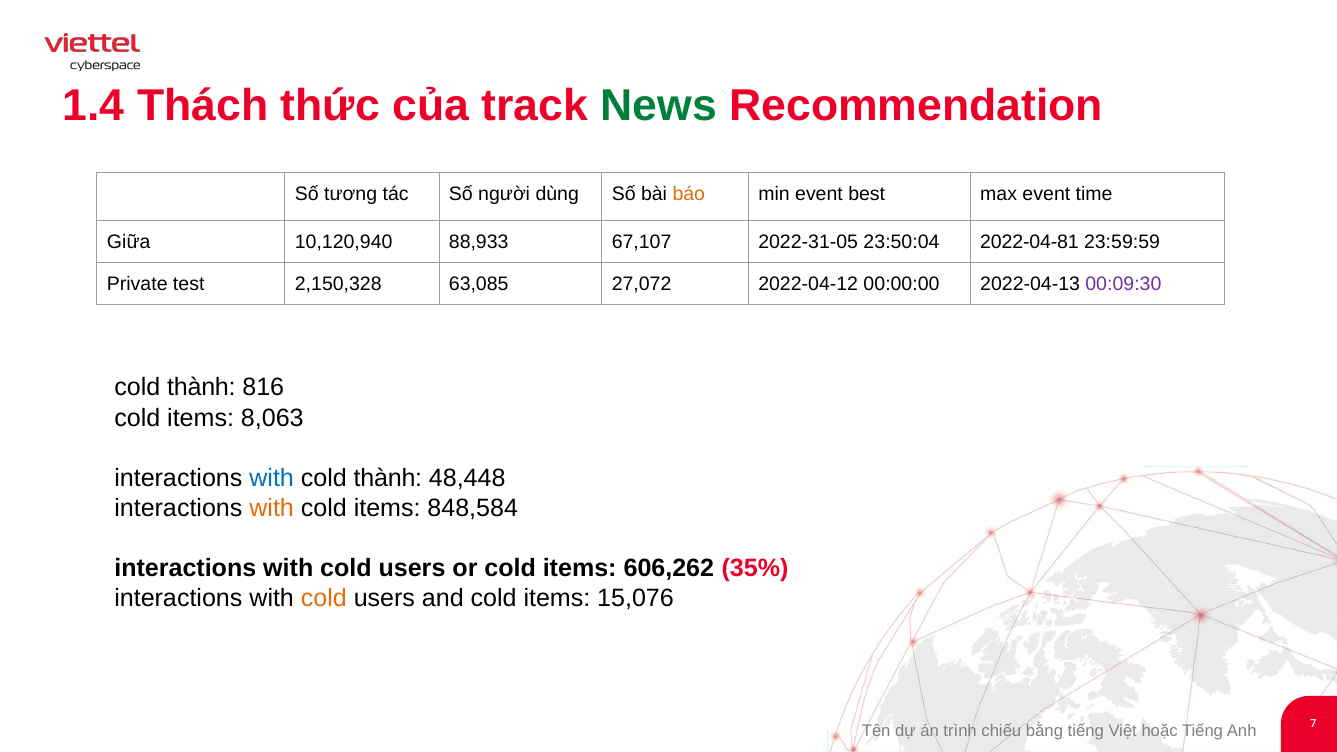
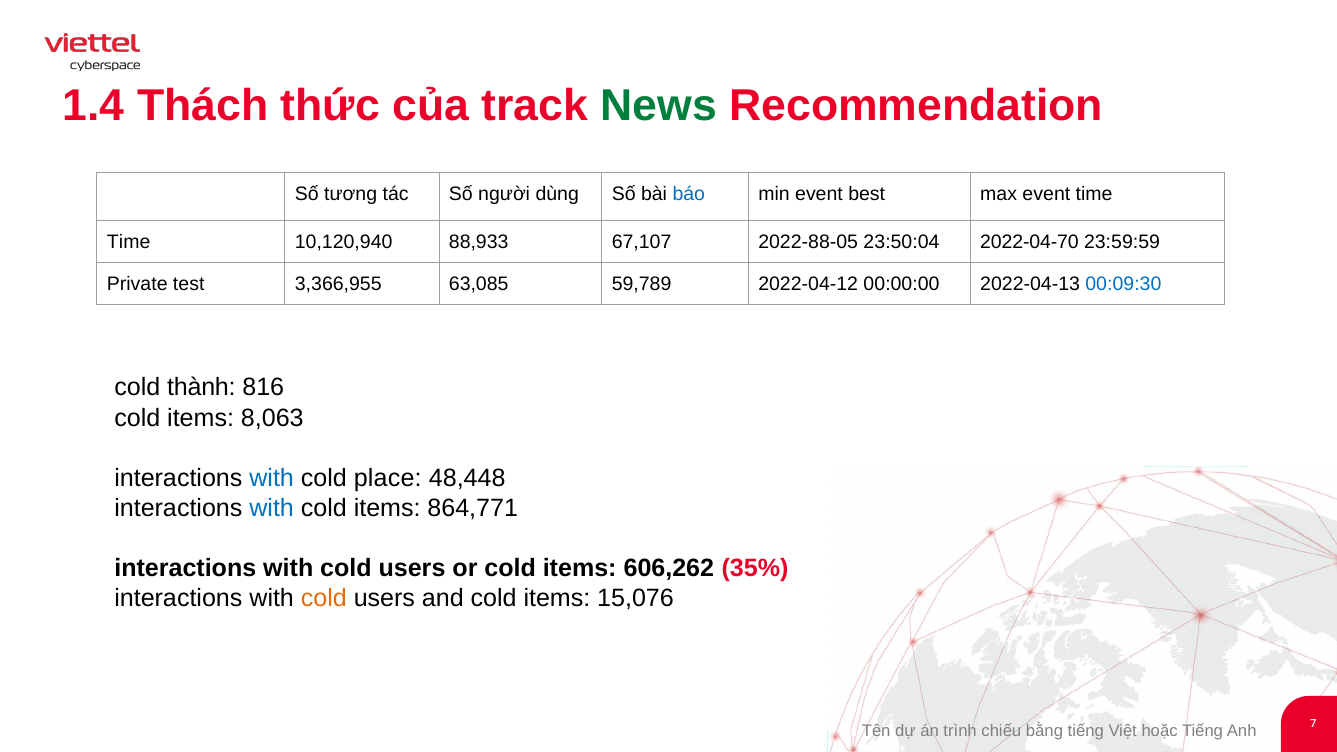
báo colour: orange -> blue
Giữa at (129, 242): Giữa -> Time
2022-31-05: 2022-31-05 -> 2022-88-05
2022-04-81: 2022-04-81 -> 2022-04-70
2,150,328: 2,150,328 -> 3,366,955
27,072: 27,072 -> 59,789
00:09:30 colour: purple -> blue
thành at (388, 478): thành -> place
with at (272, 508) colour: orange -> blue
848,584: 848,584 -> 864,771
